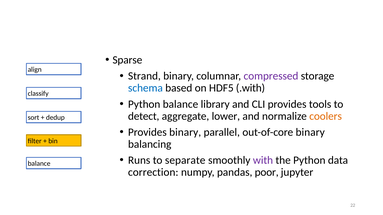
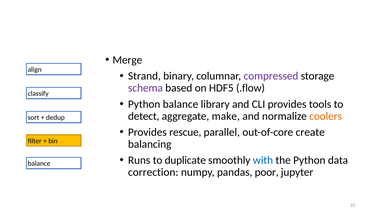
Sparse: Sparse -> Merge
schema colour: blue -> purple
.with: .with -> .flow
lower: lower -> make
Provides binary: binary -> rescue
out-of-core binary: binary -> create
separate: separate -> duplicate
with colour: purple -> blue
